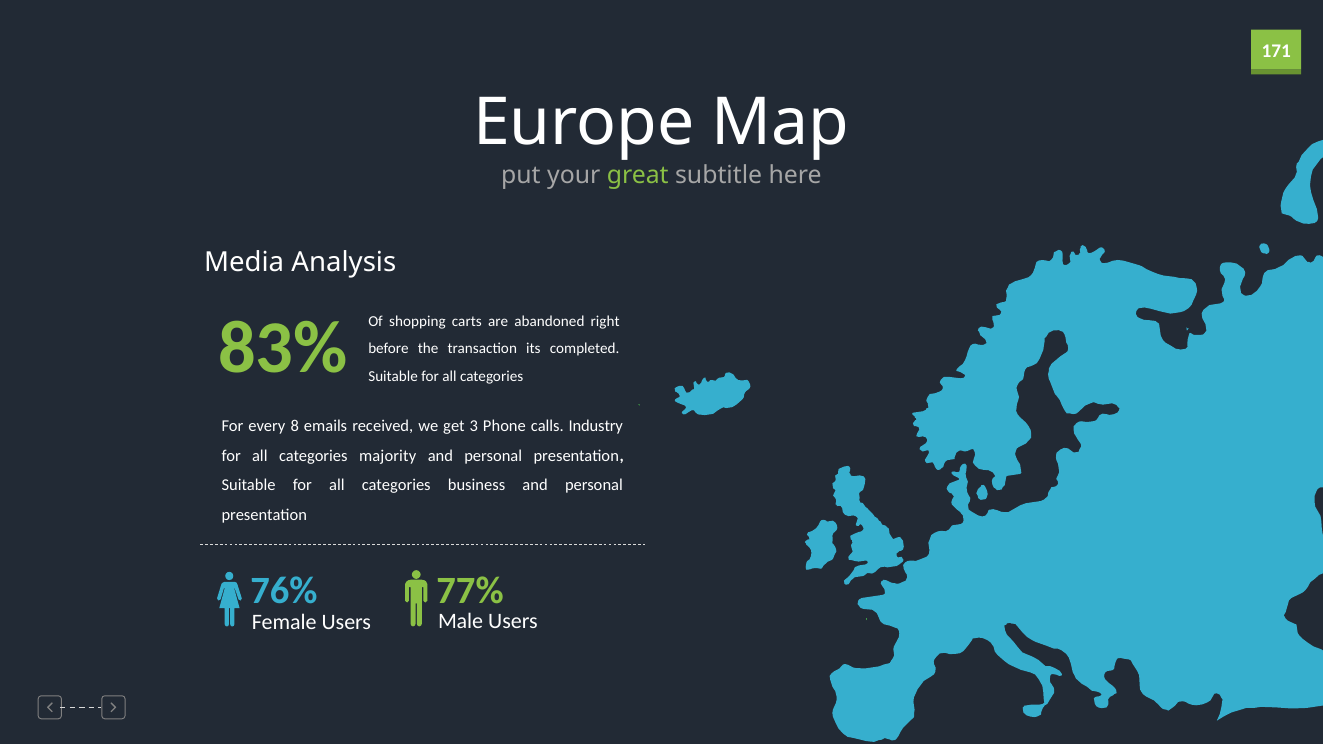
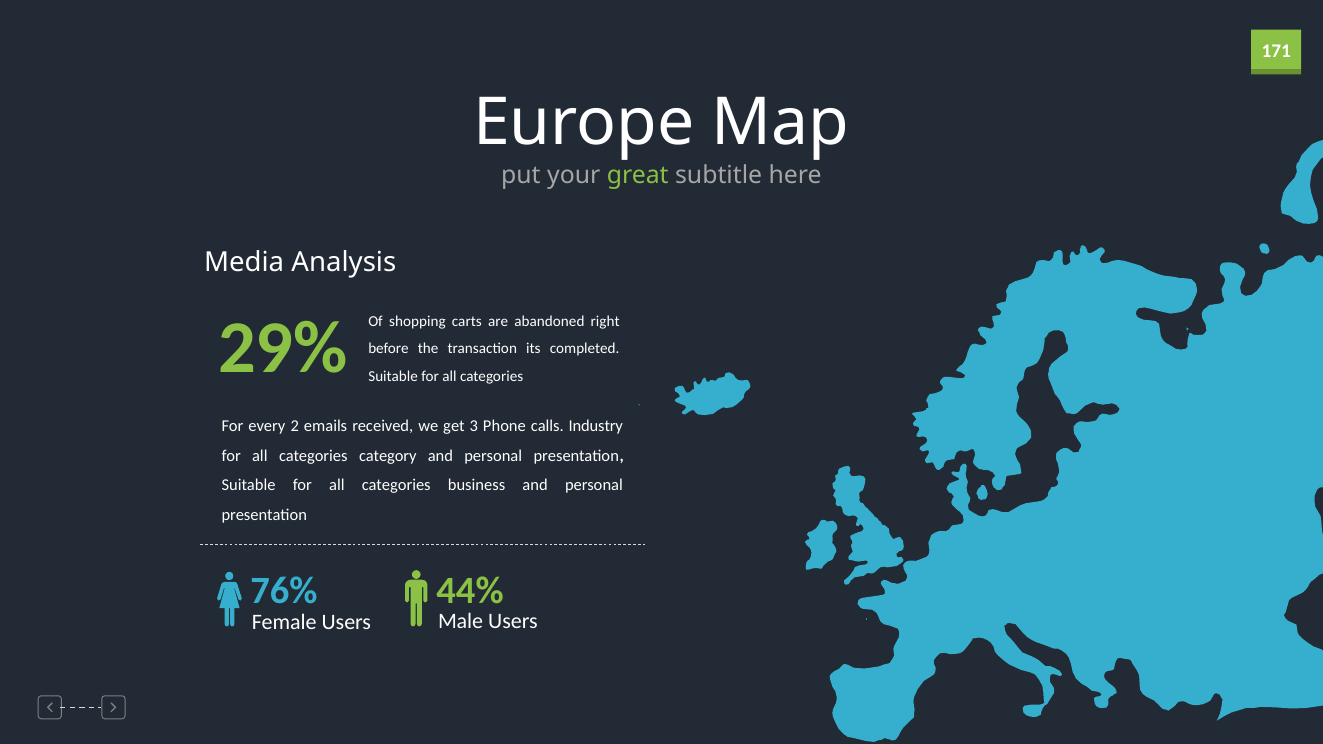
83%: 83% -> 29%
8: 8 -> 2
majority: majority -> category
77%: 77% -> 44%
